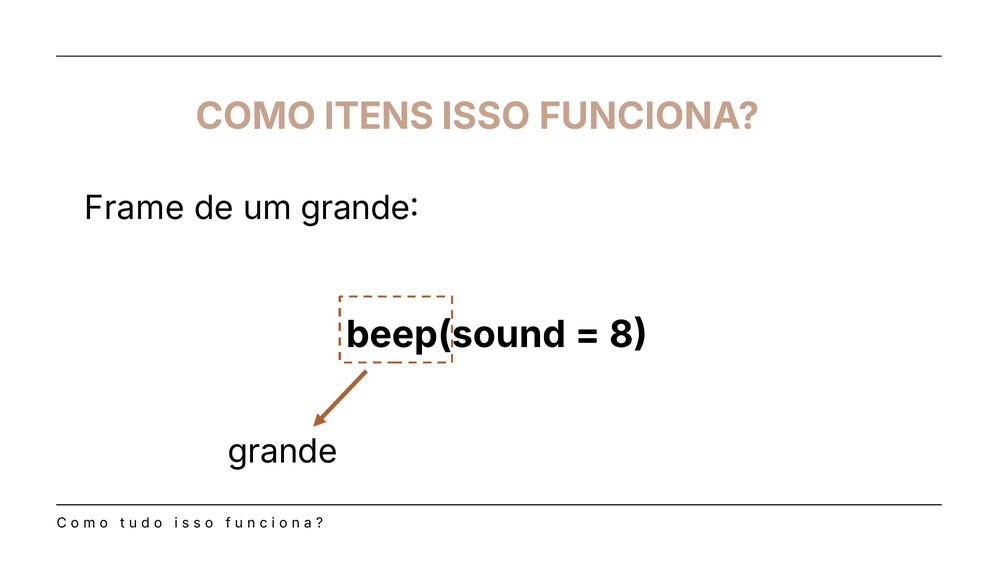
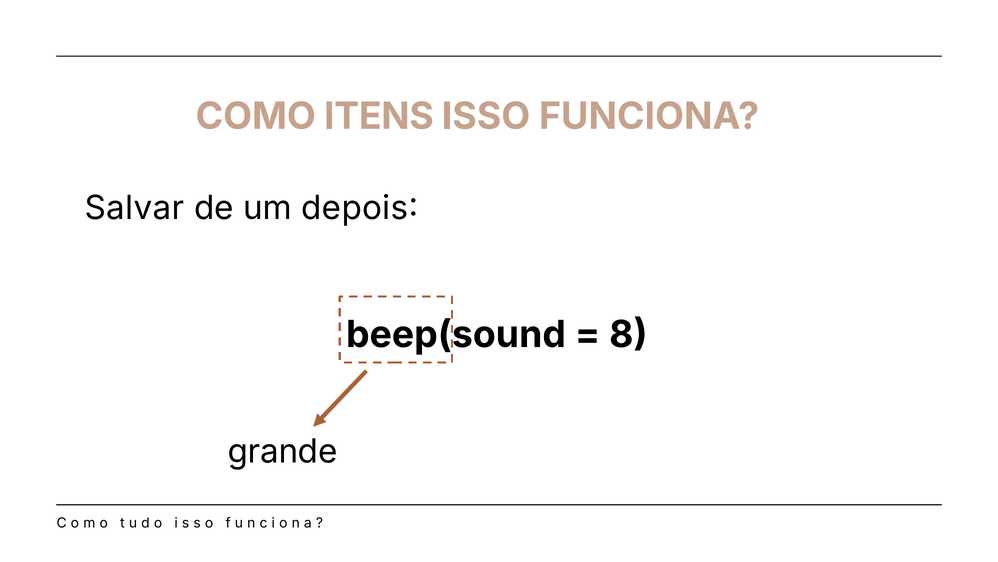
Frame: Frame -> Salvar
um grande: grande -> depois
